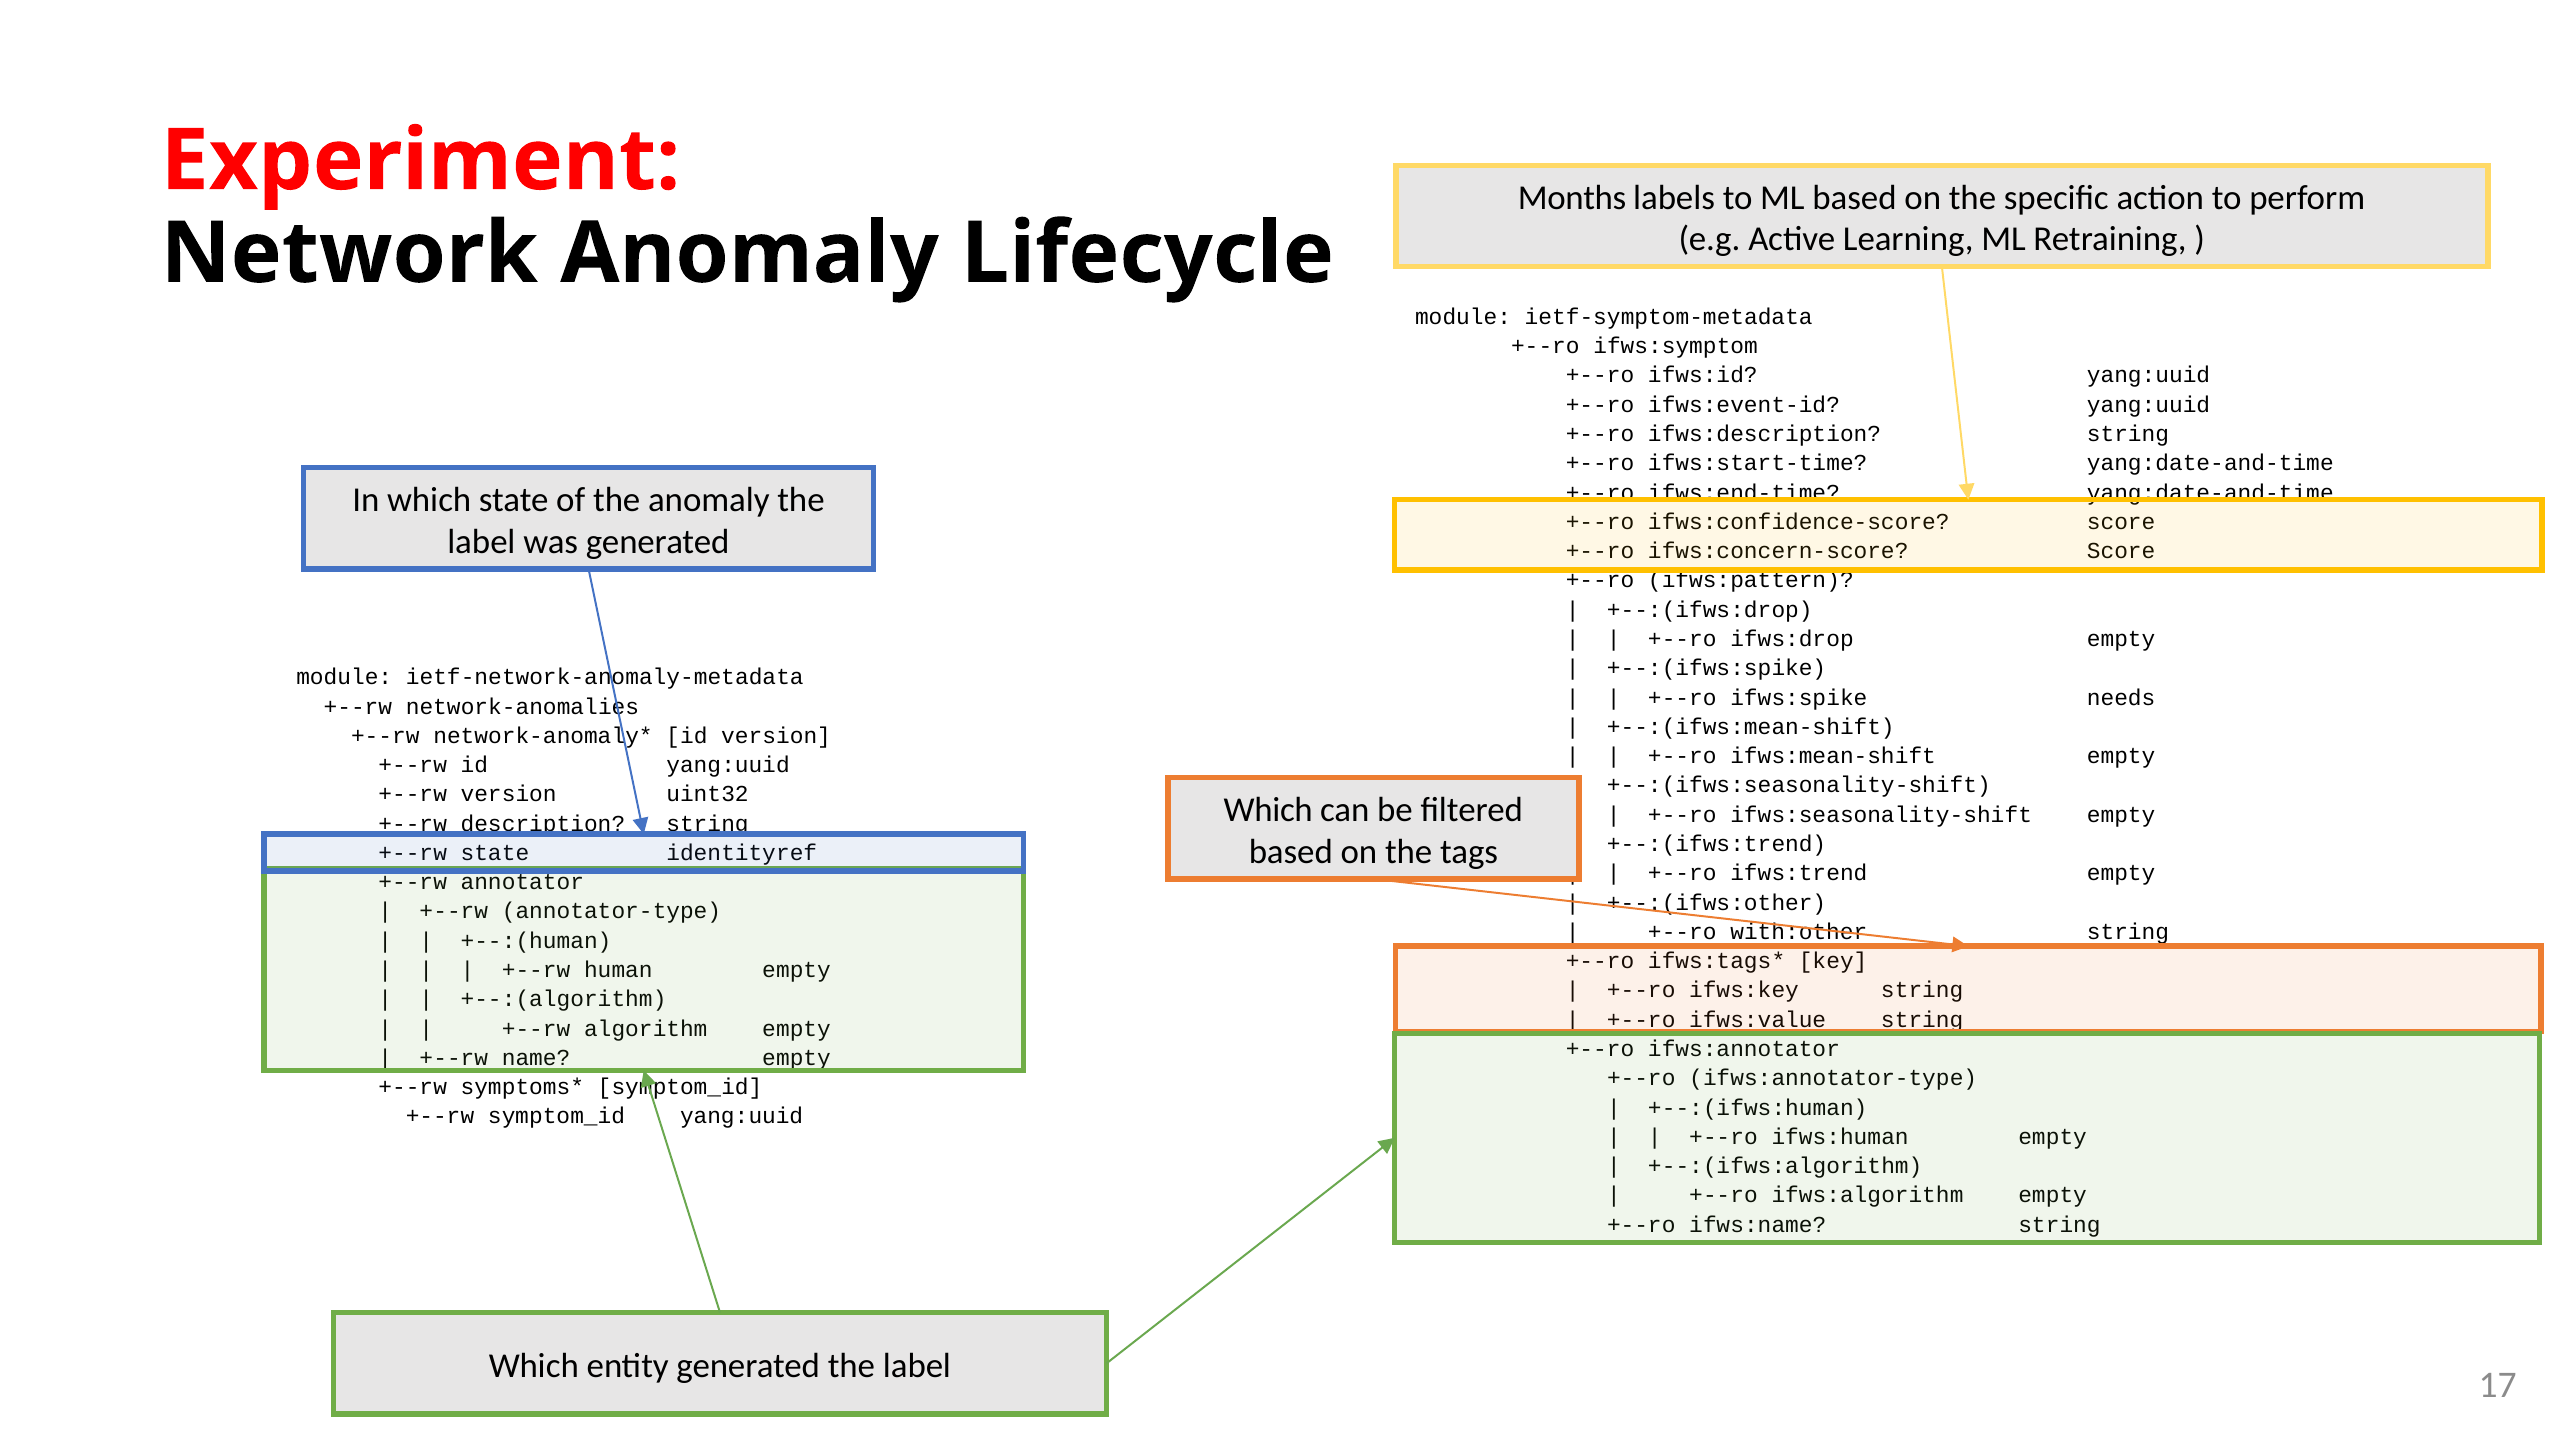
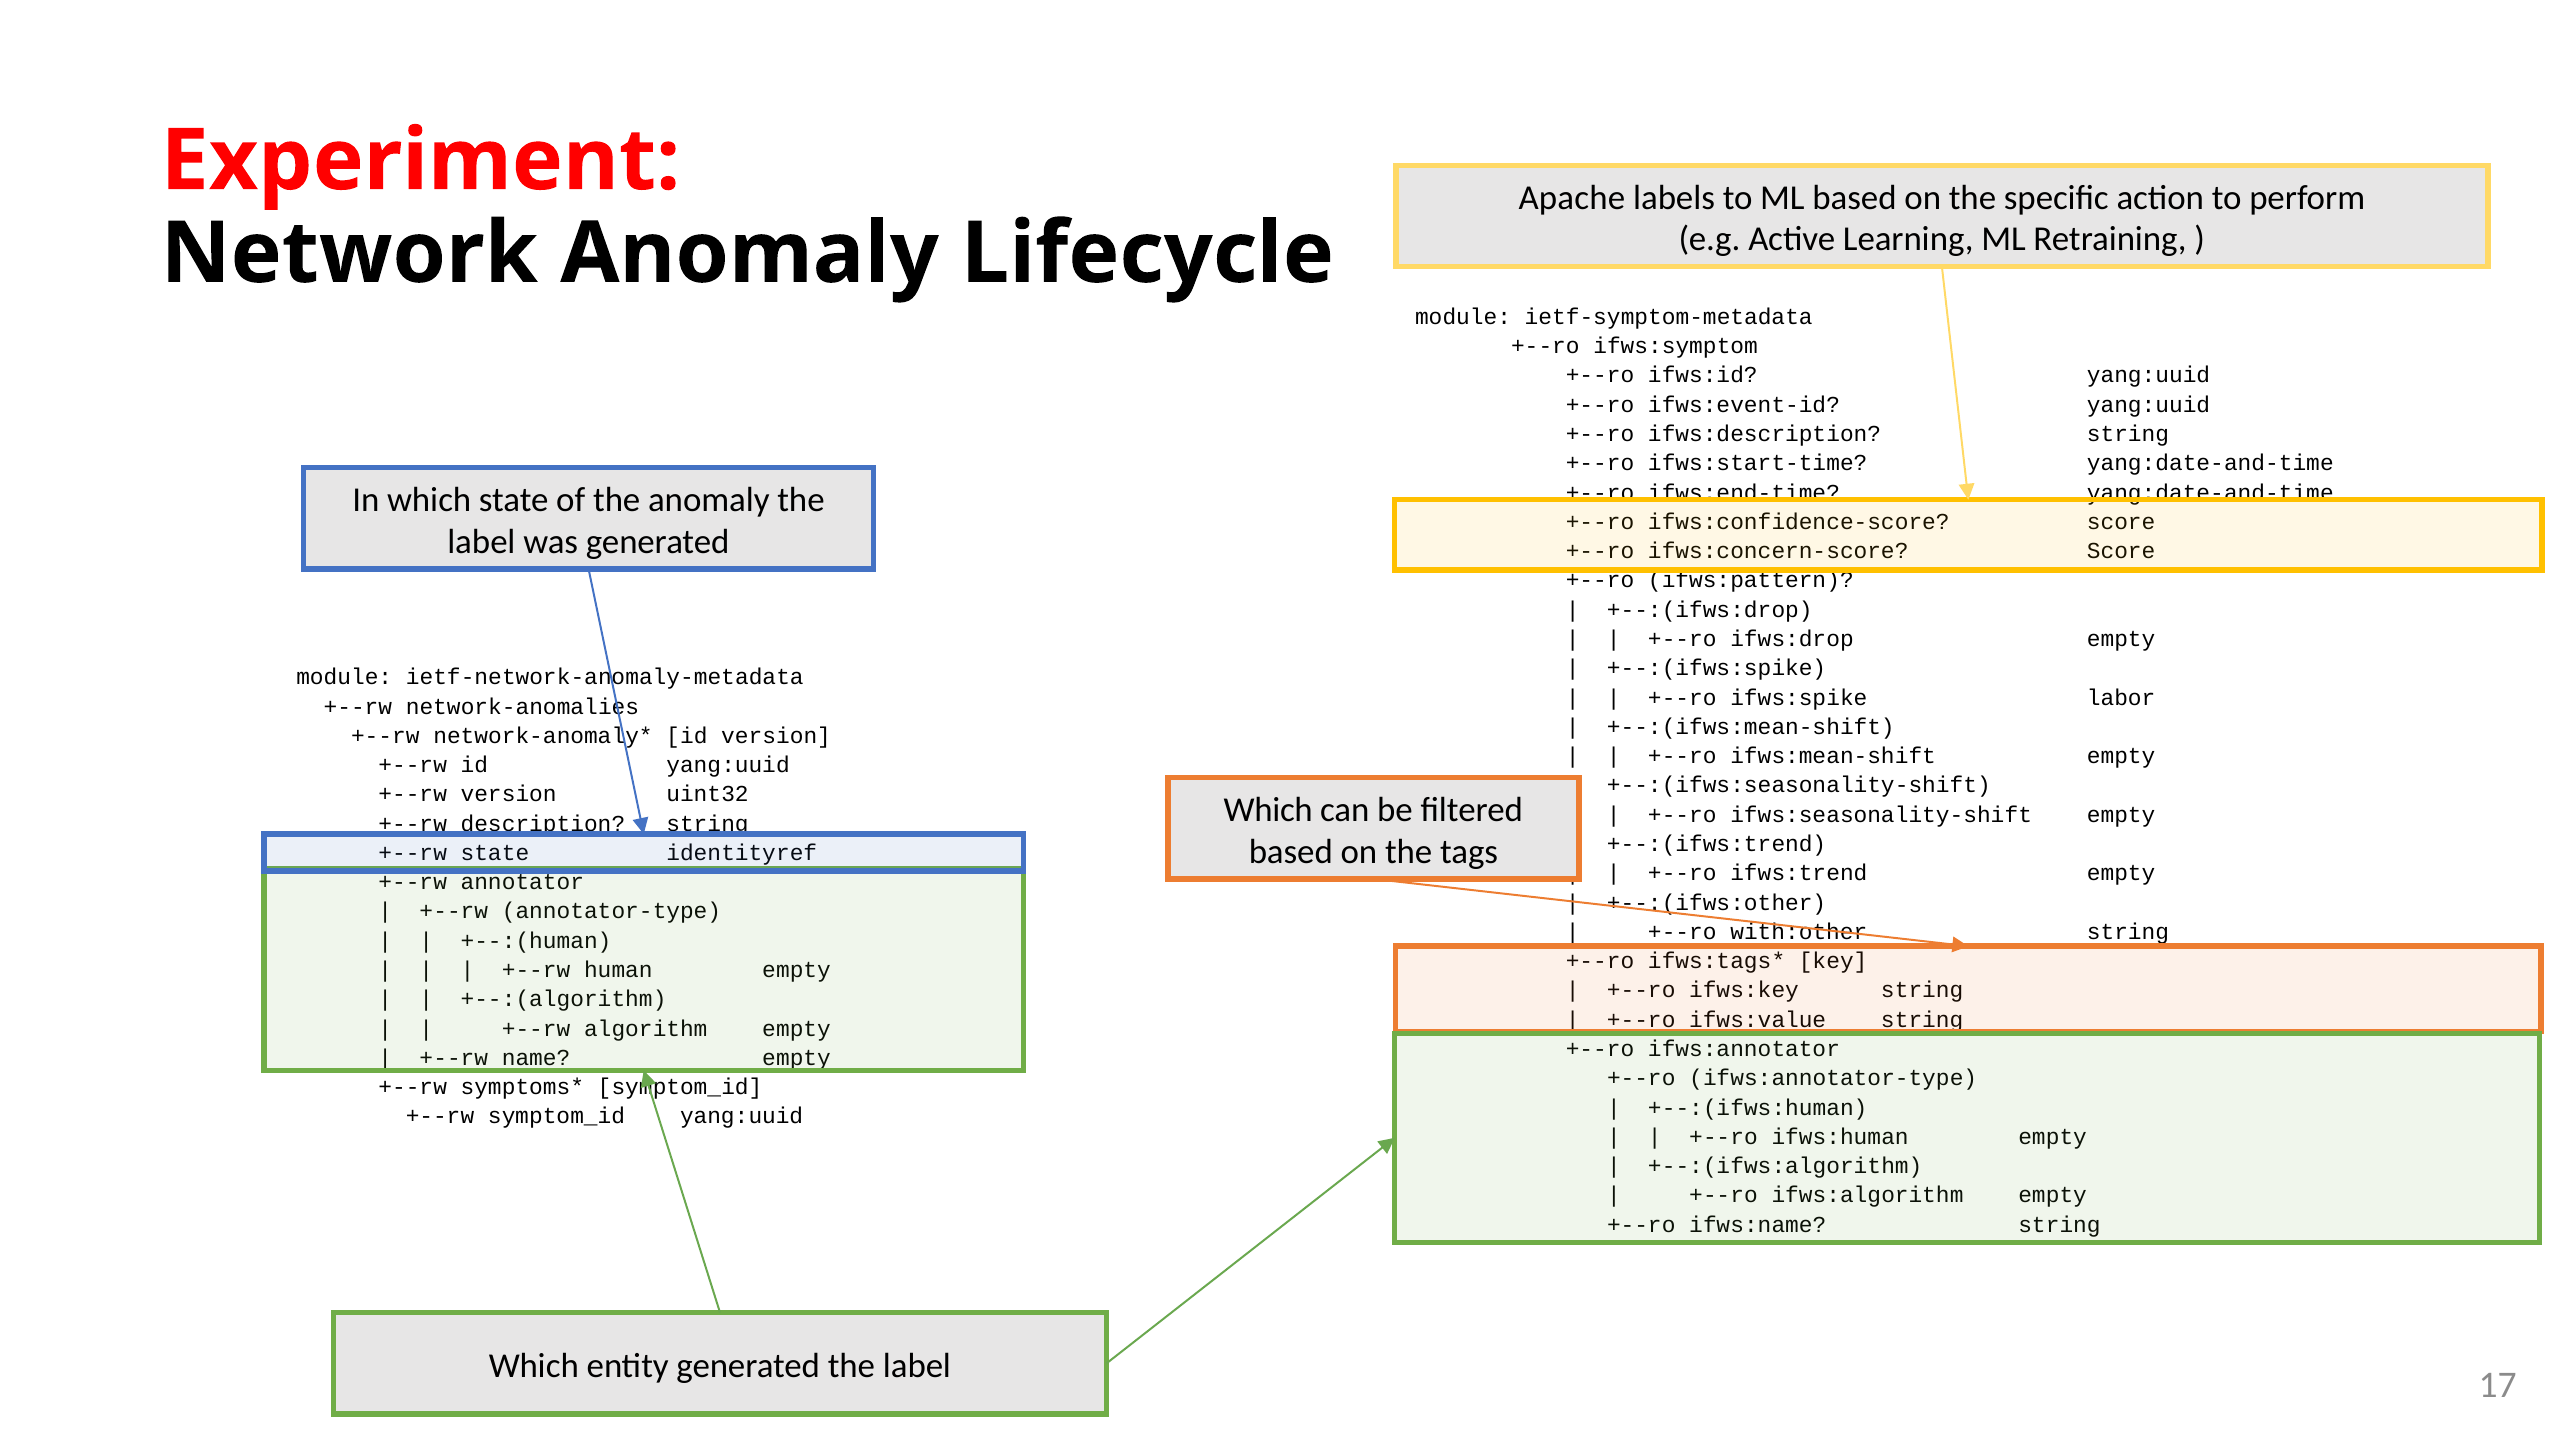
Months: Months -> Apache
needs: needs -> labor
